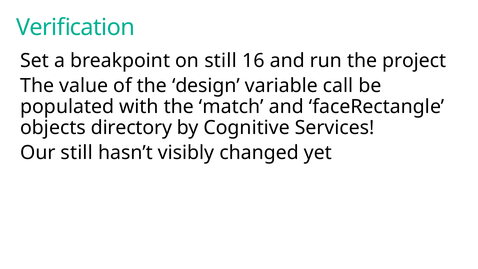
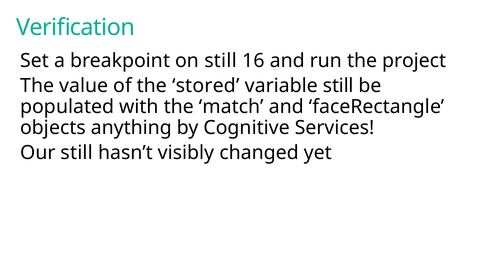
design: design -> stored
variable call: call -> still
directory: directory -> anything
